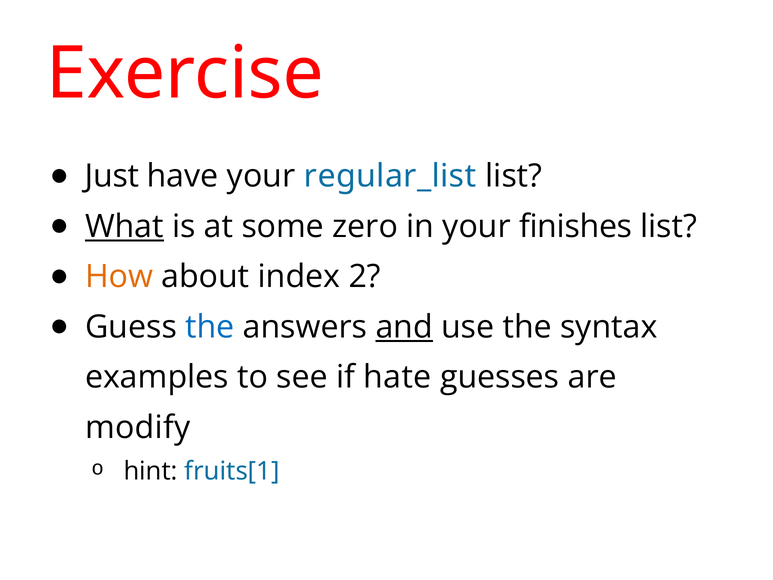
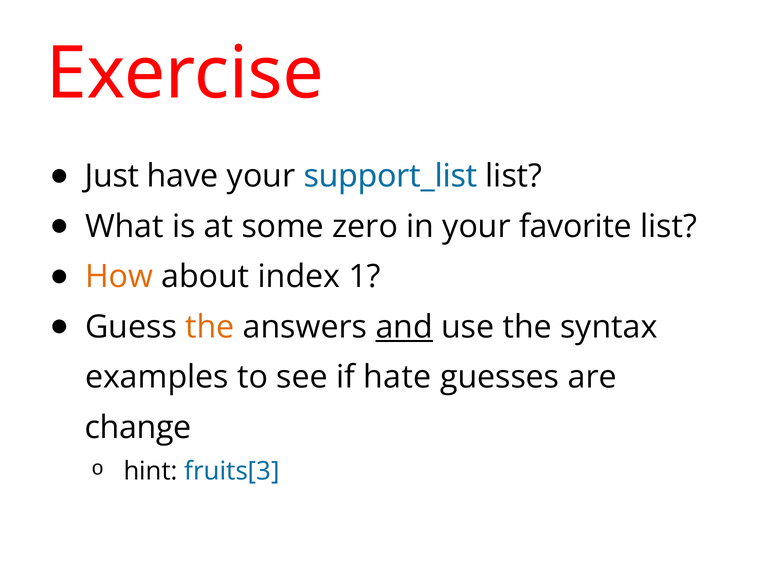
regular_list: regular_list -> support_list
What underline: present -> none
finishes: finishes -> favorite
2: 2 -> 1
the at (210, 327) colour: blue -> orange
modify: modify -> change
fruits[1: fruits[1 -> fruits[3
